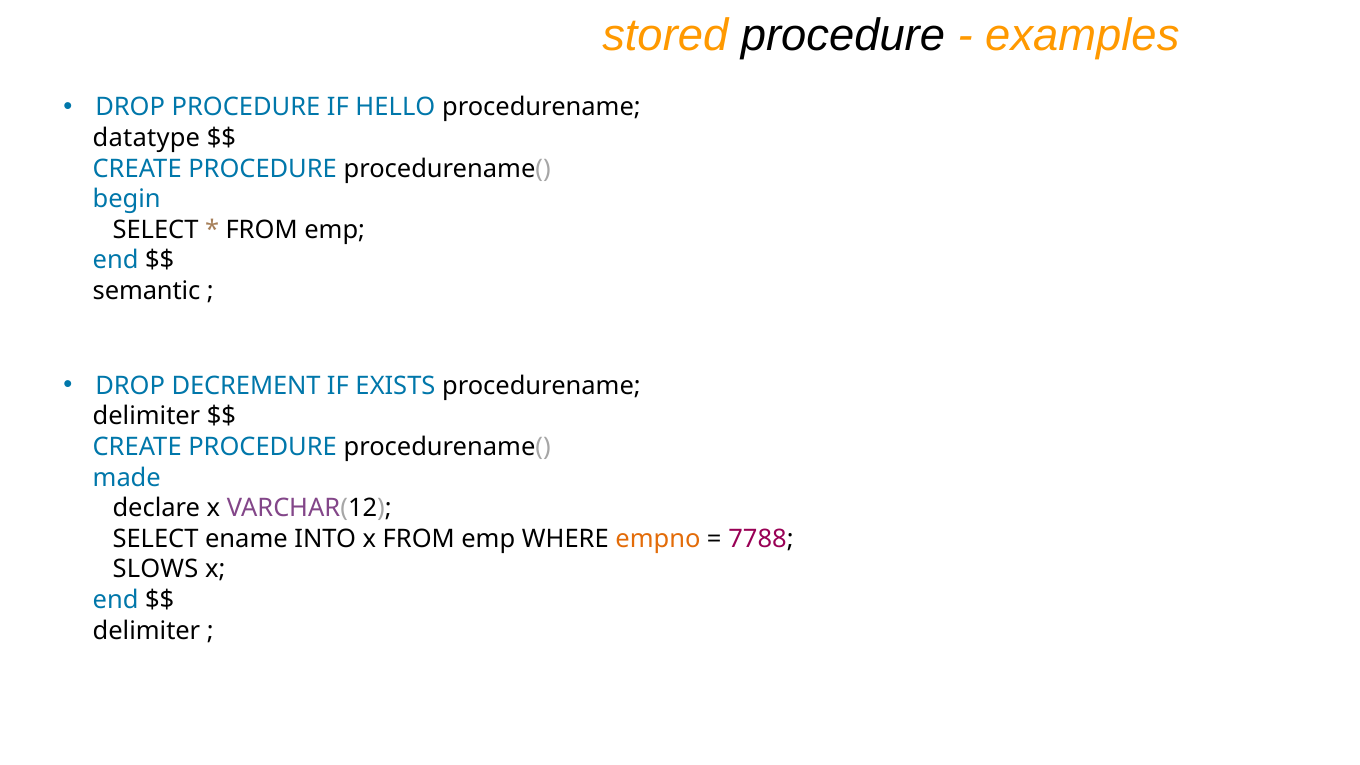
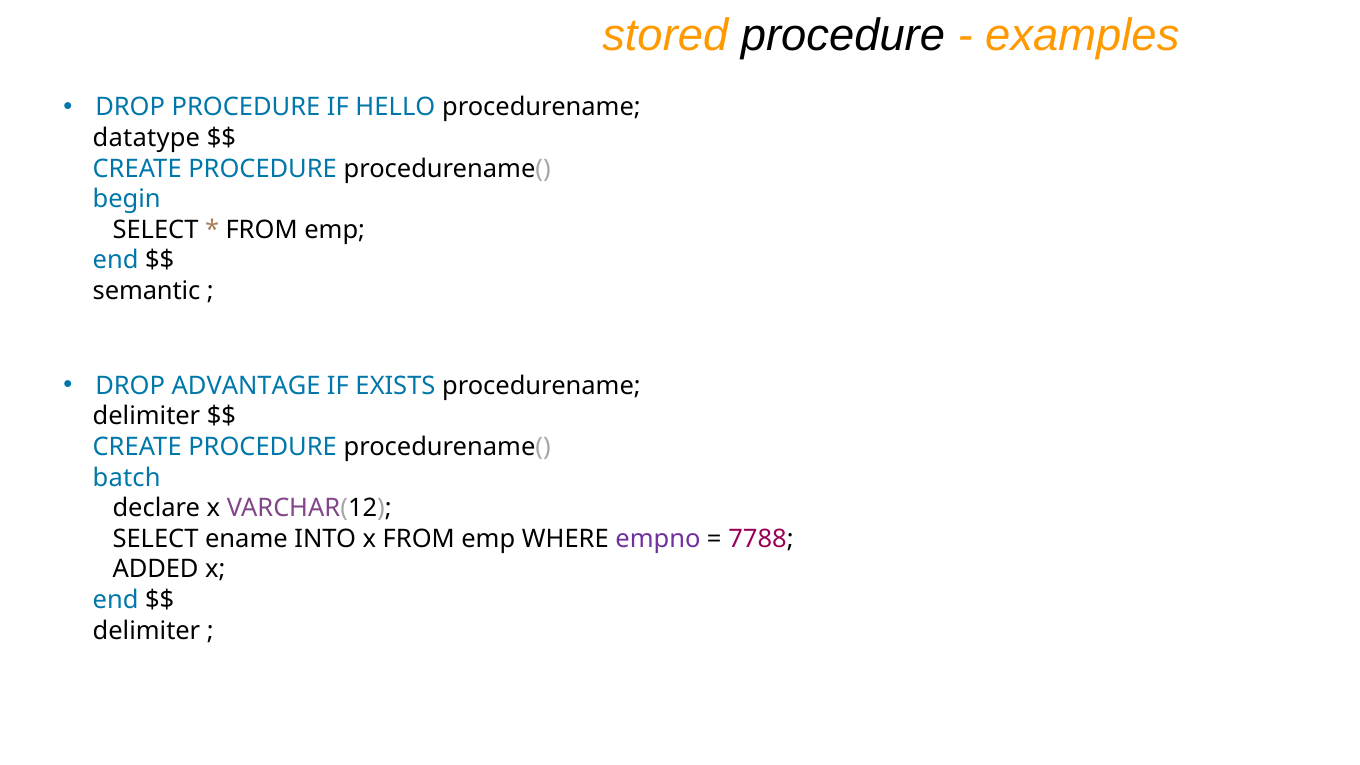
DECREMENT: DECREMENT -> ADVANTAGE
made: made -> batch
empno colour: orange -> purple
SLOWS: SLOWS -> ADDED
